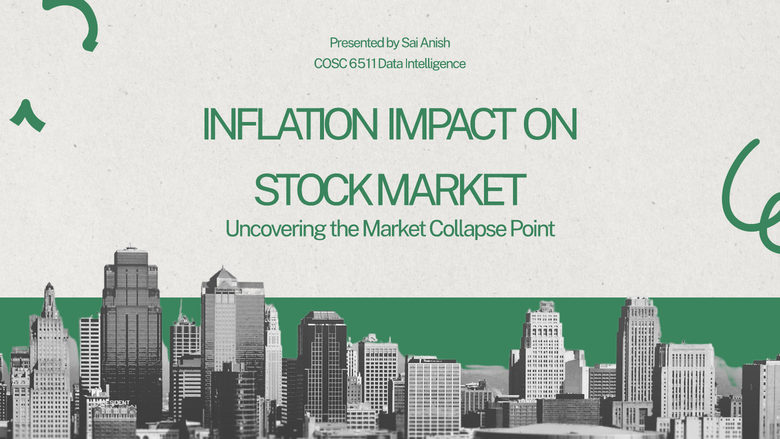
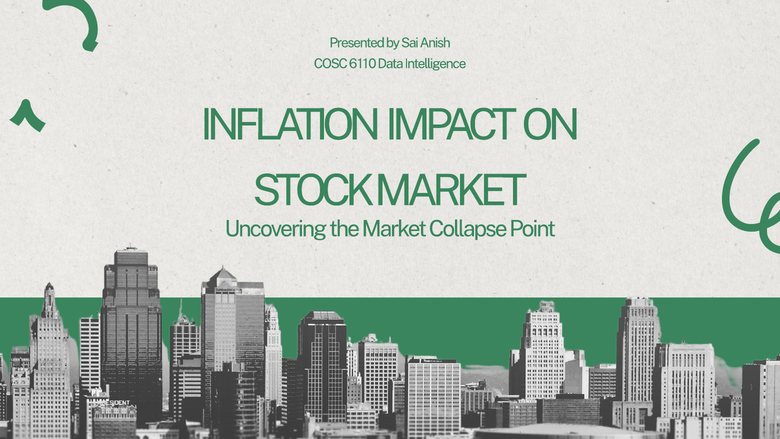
6511: 6511 -> 6110
